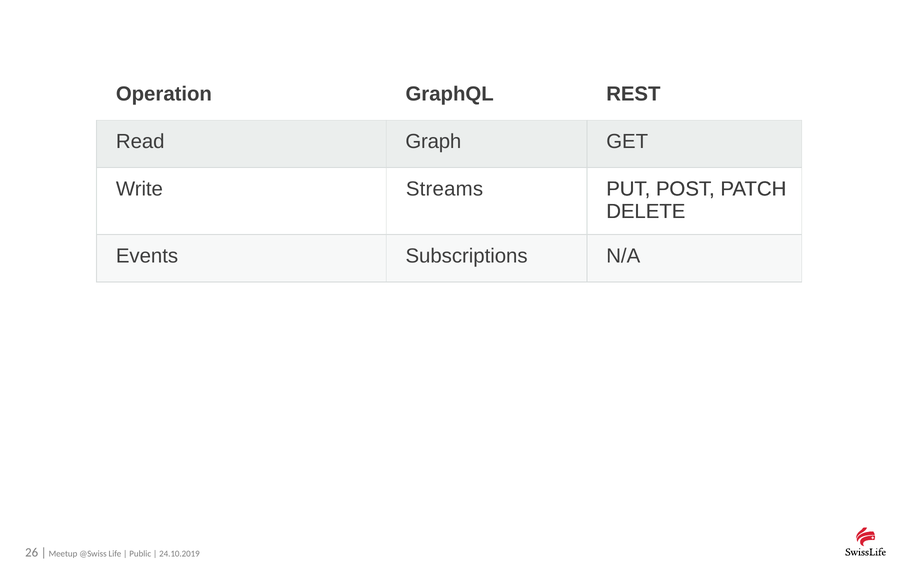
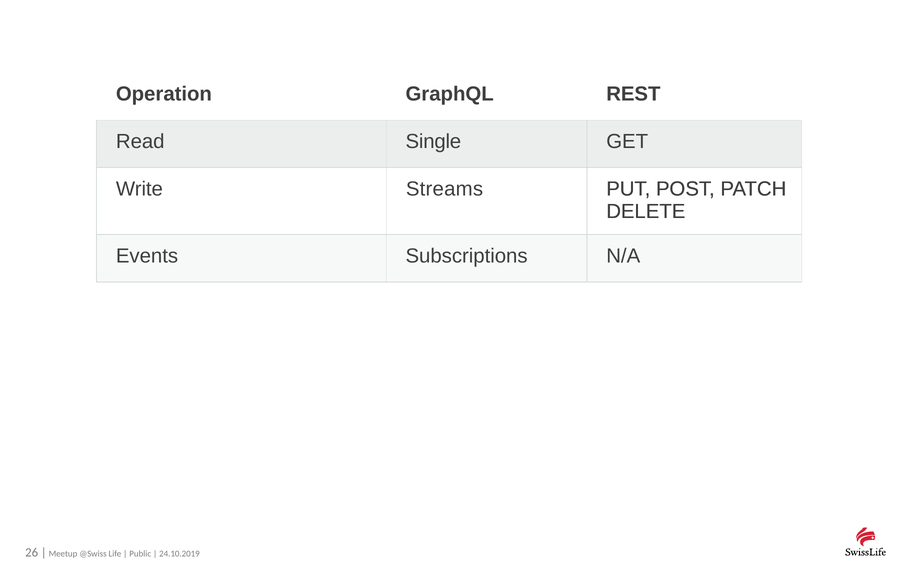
Graph: Graph -> Single
